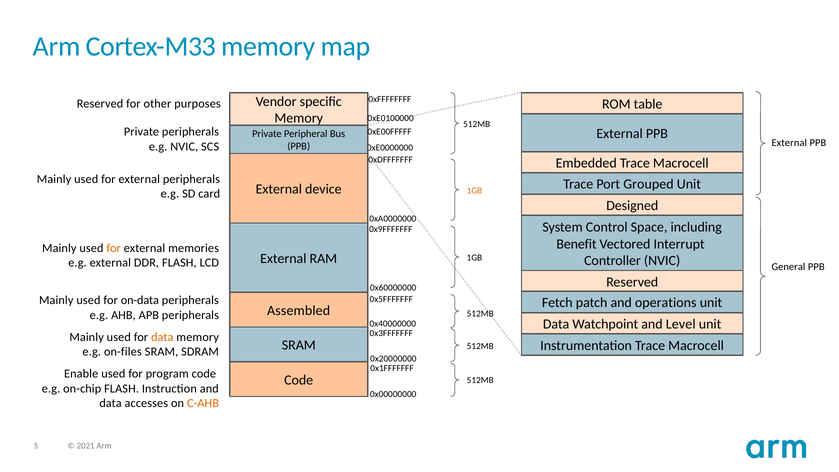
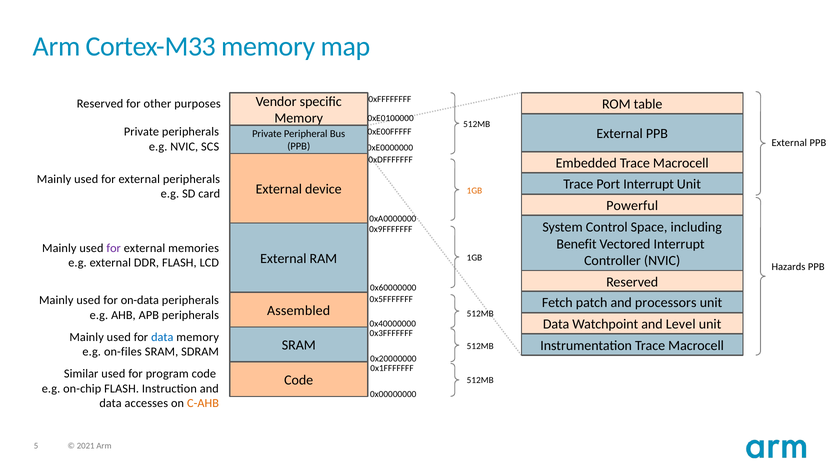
Port Grouped: Grouped -> Interrupt
Designed: Designed -> Powerful
for at (114, 248) colour: orange -> purple
General: General -> Hazards
operations: operations -> processors
data at (162, 337) colour: orange -> blue
Enable: Enable -> Similar
